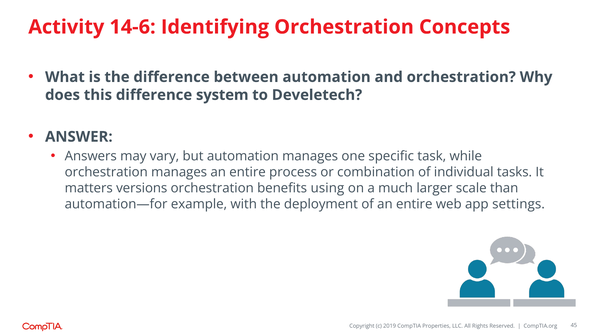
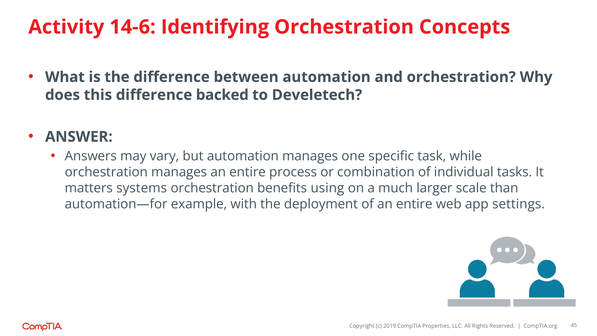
system: system -> backed
versions: versions -> systems
